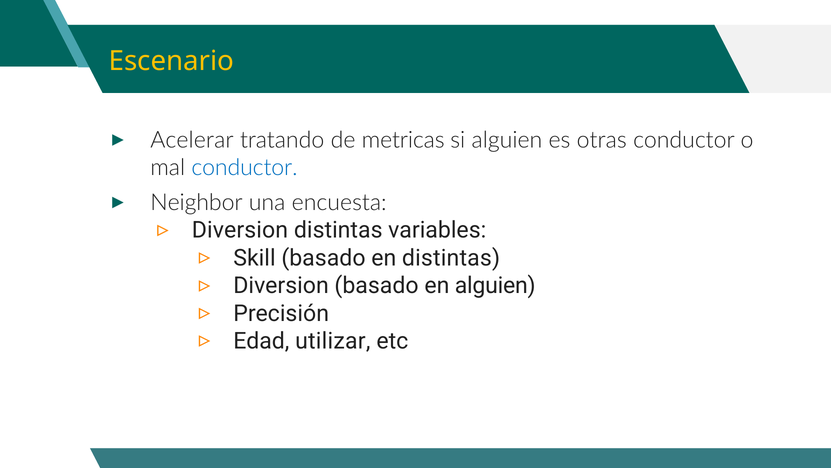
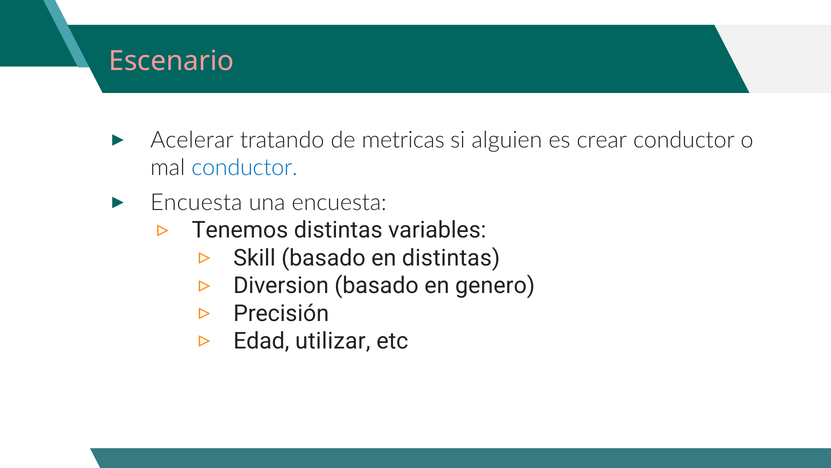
Escenario colour: yellow -> pink
otras: otras -> crear
Neighbor at (196, 202): Neighbor -> Encuesta
Diversion at (240, 230): Diversion -> Tenemos
en alguien: alguien -> genero
